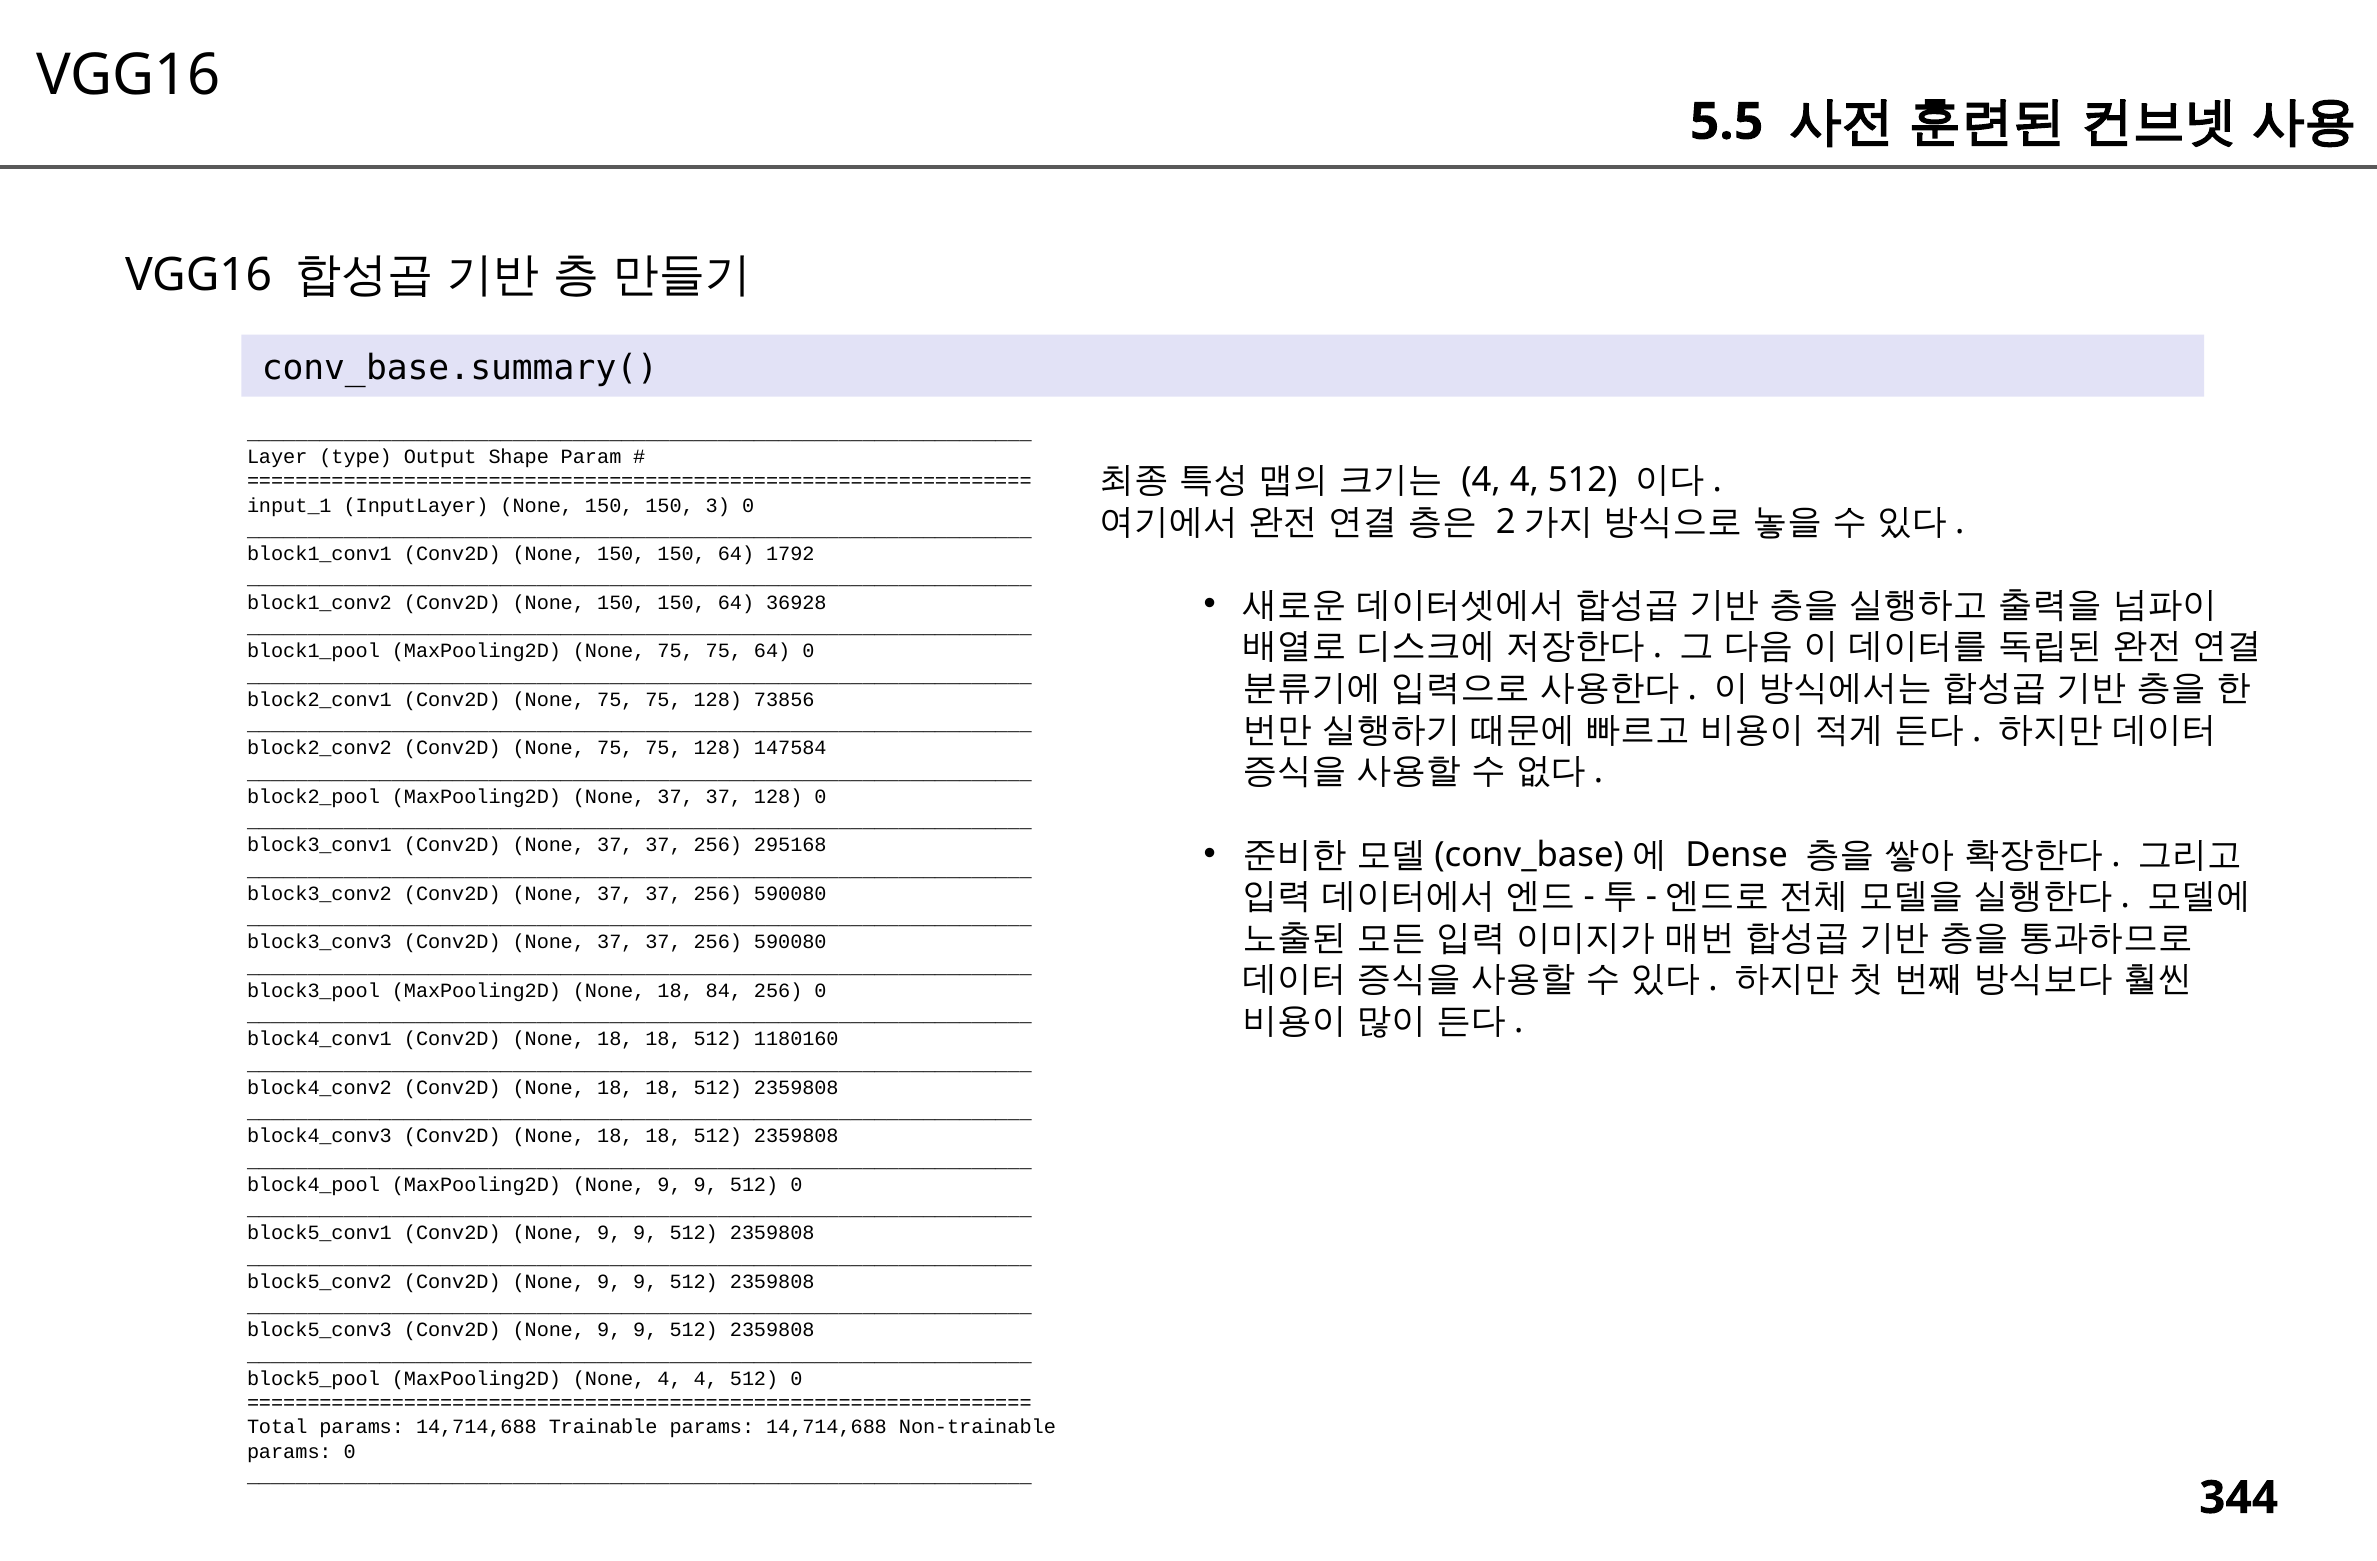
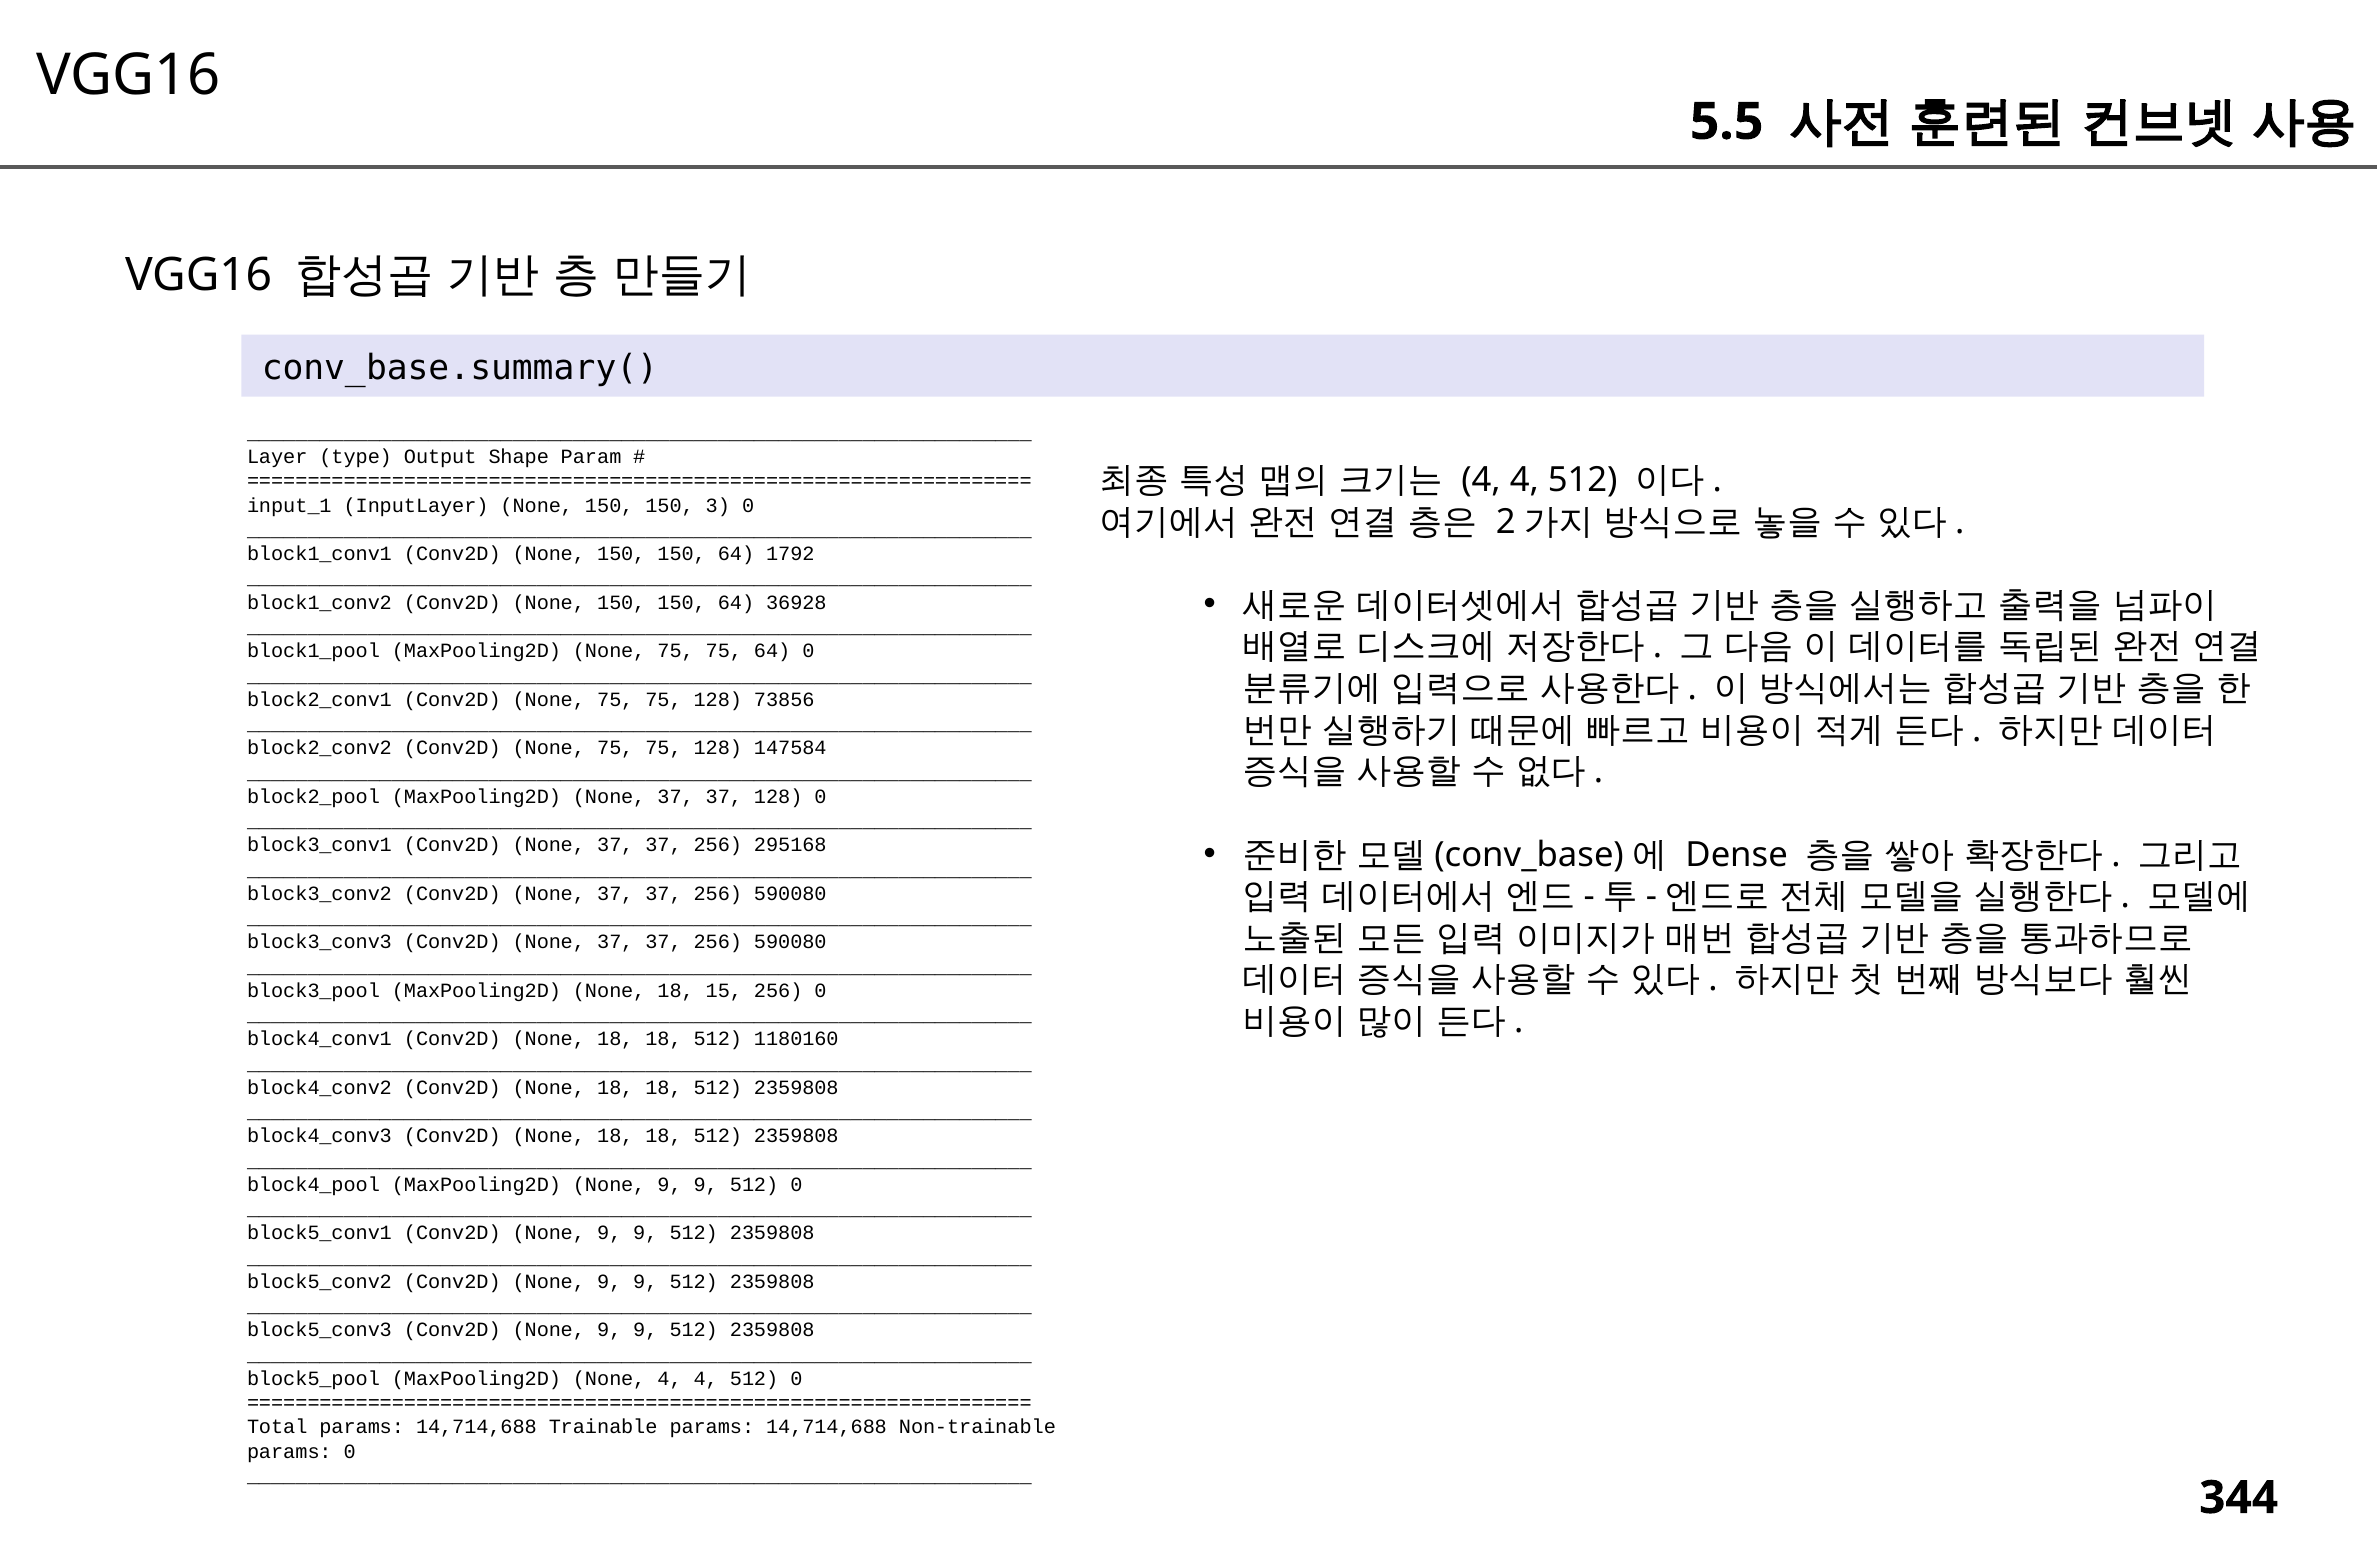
84: 84 -> 15
